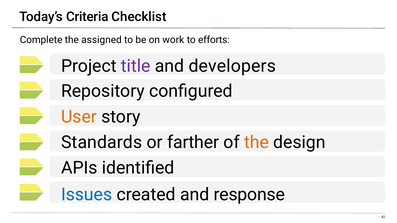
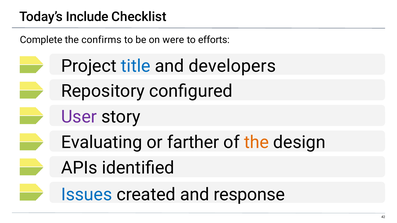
Criteria: Criteria -> Include
assigned: assigned -> confirms
work: work -> were
title colour: purple -> blue
User colour: orange -> purple
Standards: Standards -> Evaluating
